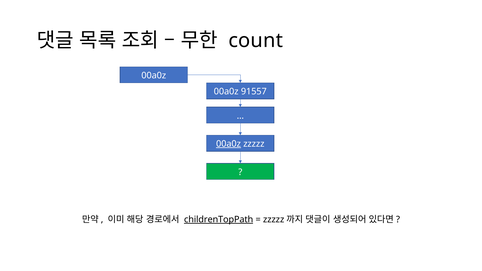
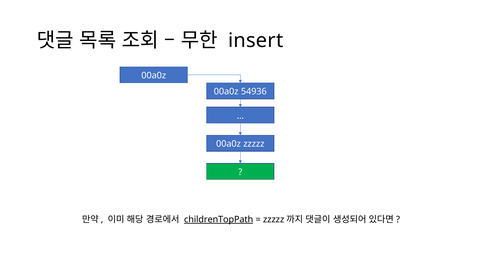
count: count -> insert
91557: 91557 -> 54936
00a0z at (229, 144) underline: present -> none
